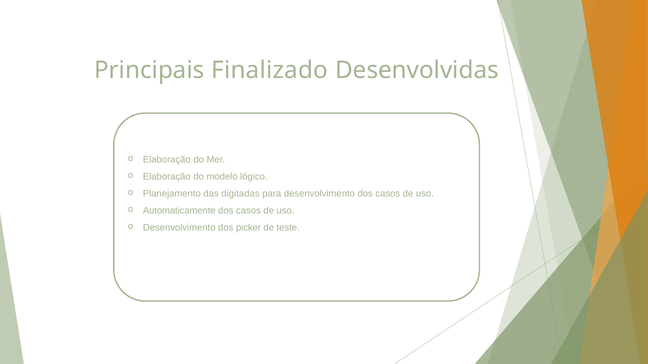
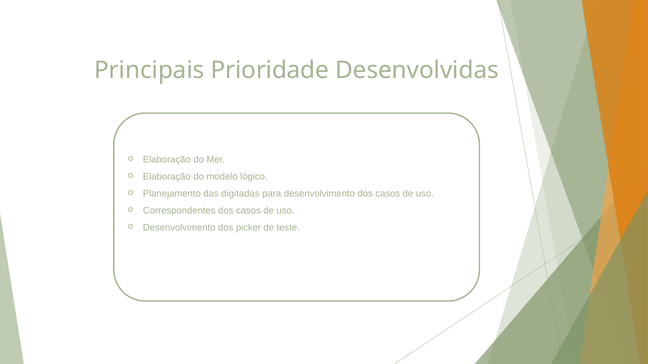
Finalizado: Finalizado -> Prioridade
Automaticamente: Automaticamente -> Correspondentes
